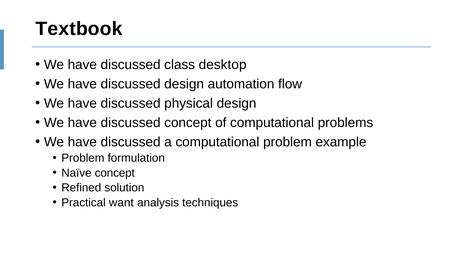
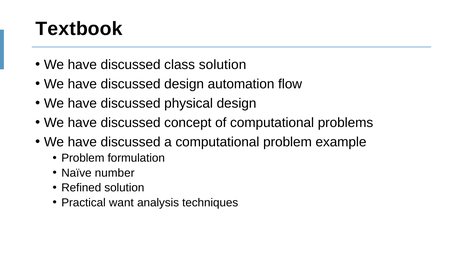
class desktop: desktop -> solution
Naïve concept: concept -> number
